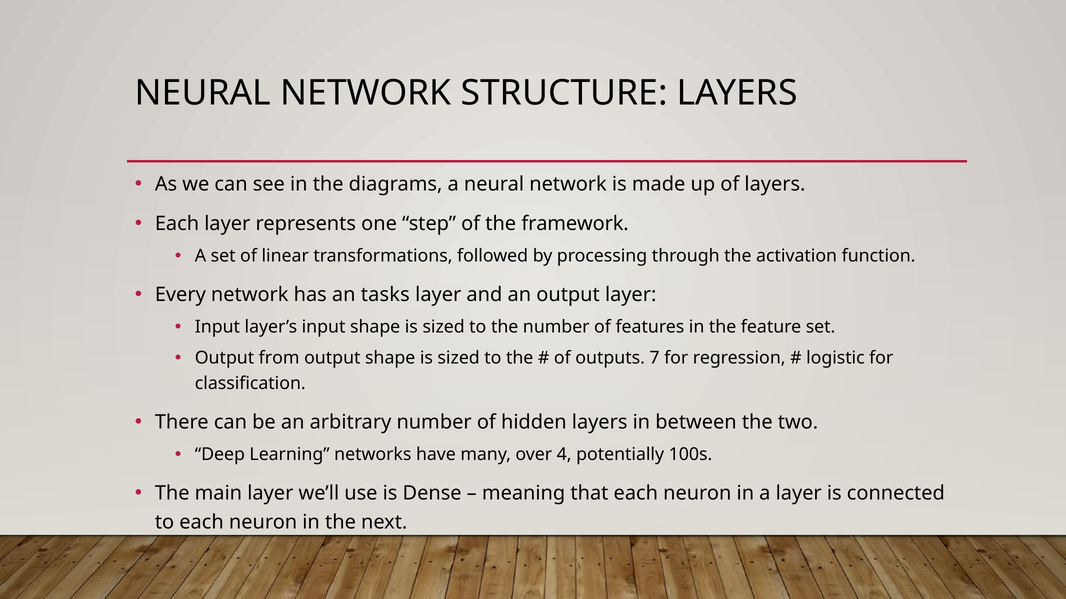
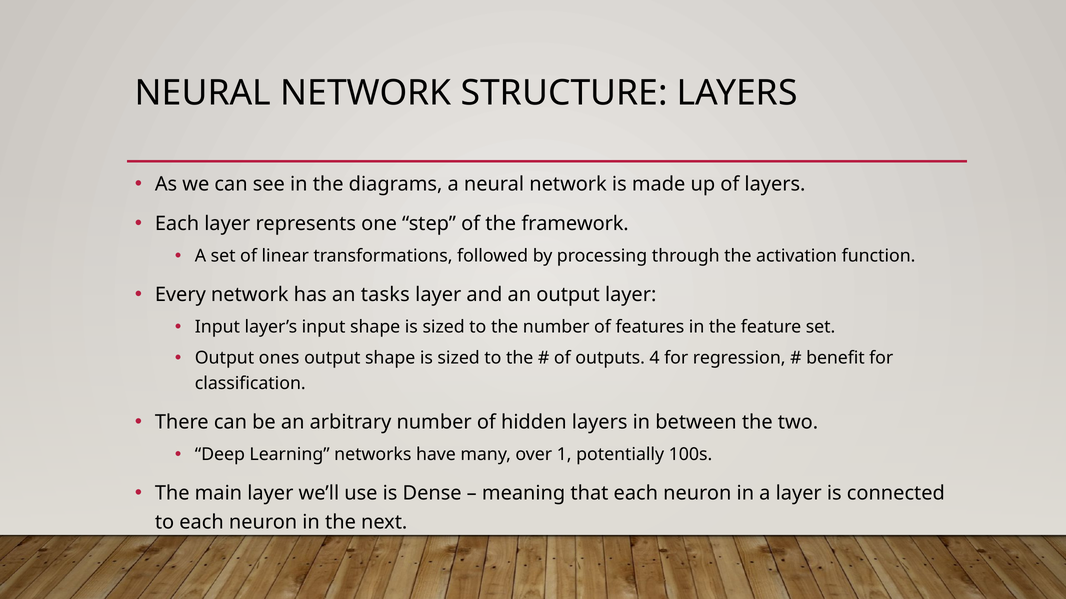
from: from -> ones
7: 7 -> 4
logistic: logistic -> benefit
4: 4 -> 1
